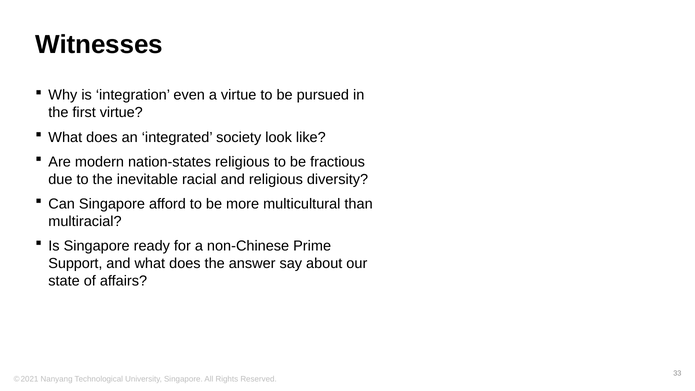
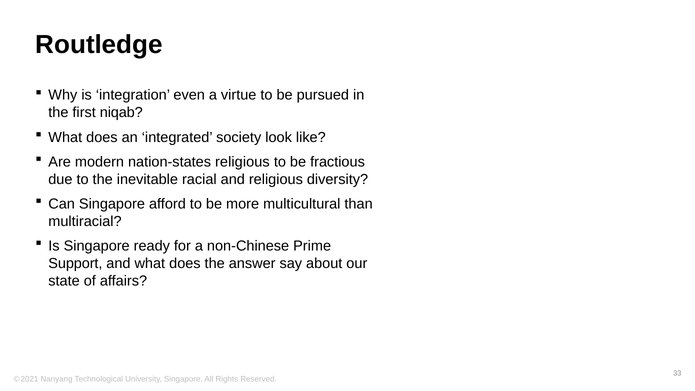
Witnesses: Witnesses -> Routledge
first virtue: virtue -> niqab
